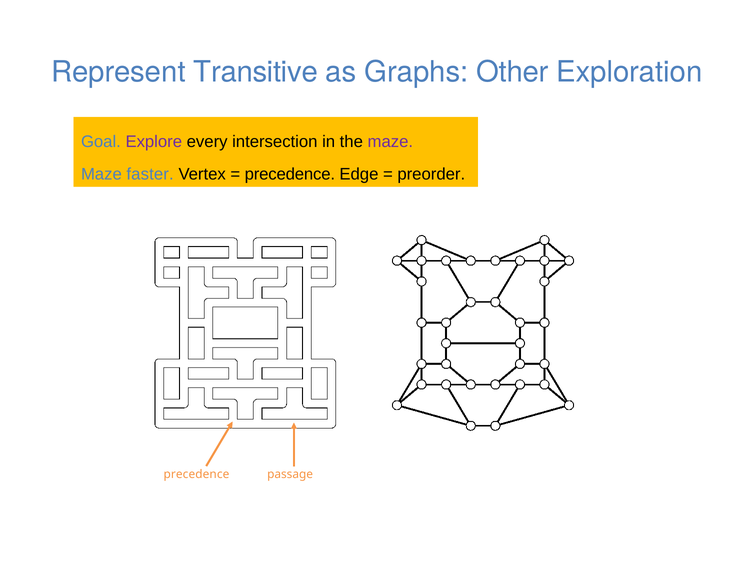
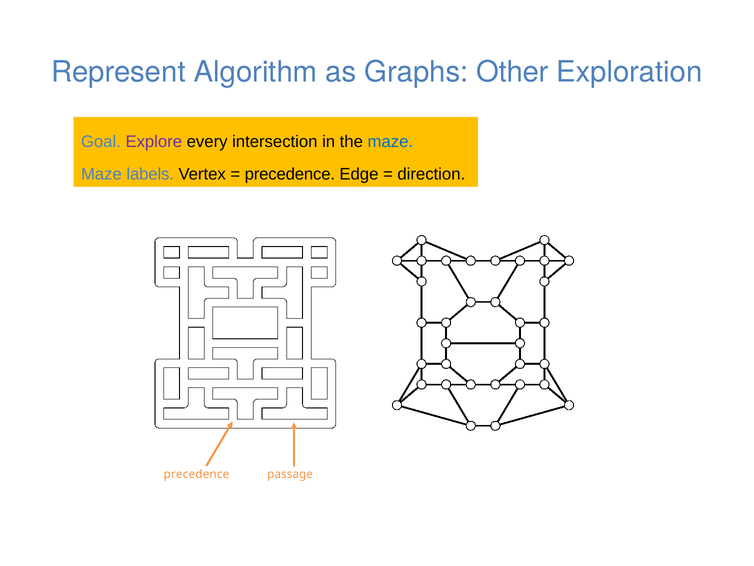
Transitive: Transitive -> Algorithm
maze at (390, 142) colour: purple -> blue
faster: faster -> labels
preorder: preorder -> direction
